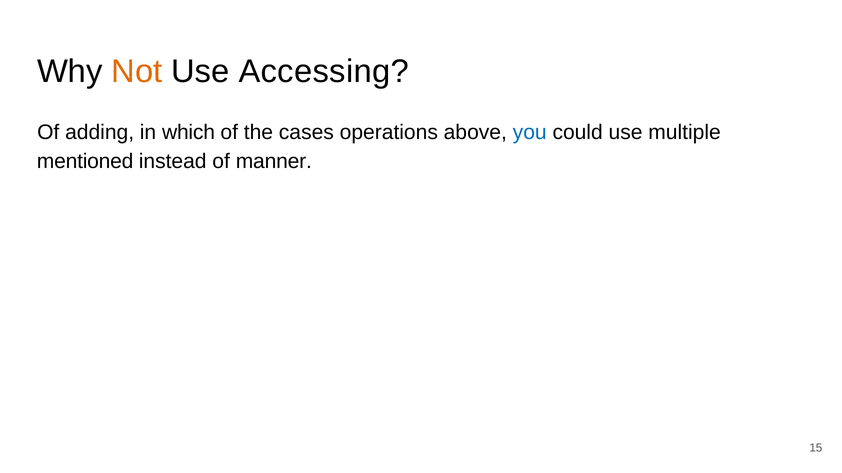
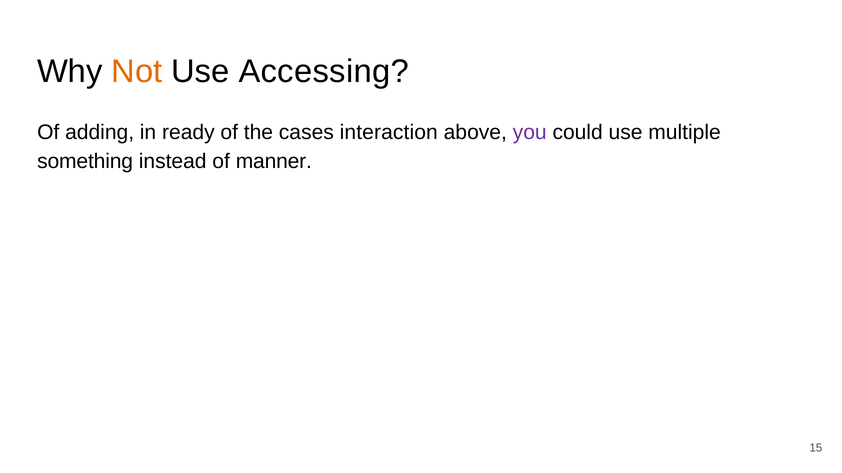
which: which -> ready
operations: operations -> interaction
you colour: blue -> purple
mentioned: mentioned -> something
